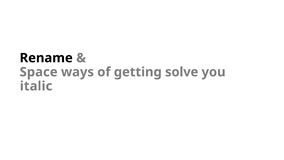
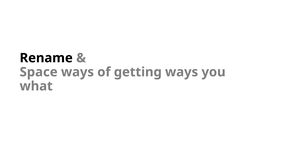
getting solve: solve -> ways
italic: italic -> what
